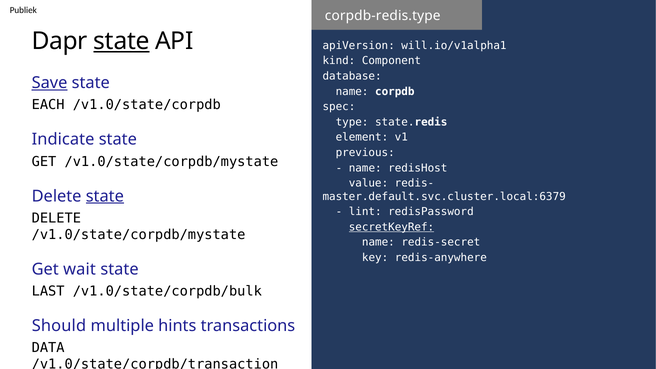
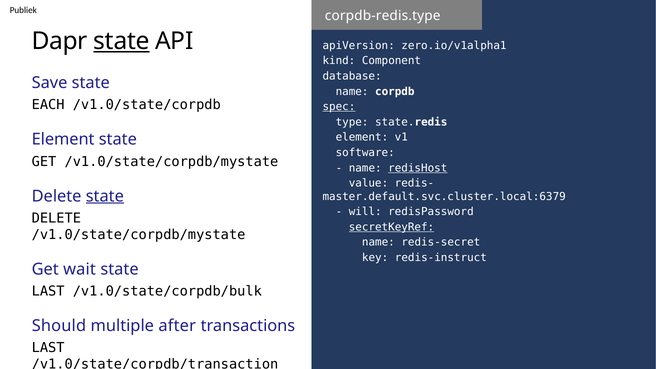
will.io/v1alpha1: will.io/v1alpha1 -> zero.io/v1alpha1
Save underline: present -> none
spec underline: none -> present
Indicate at (63, 140): Indicate -> Element
previous: previous -> software
redisHost underline: none -> present
lint: lint -> will
redis-anywhere: redis-anywhere -> redis-instruct
hints: hints -> after
DATA at (48, 348): DATA -> LAST
